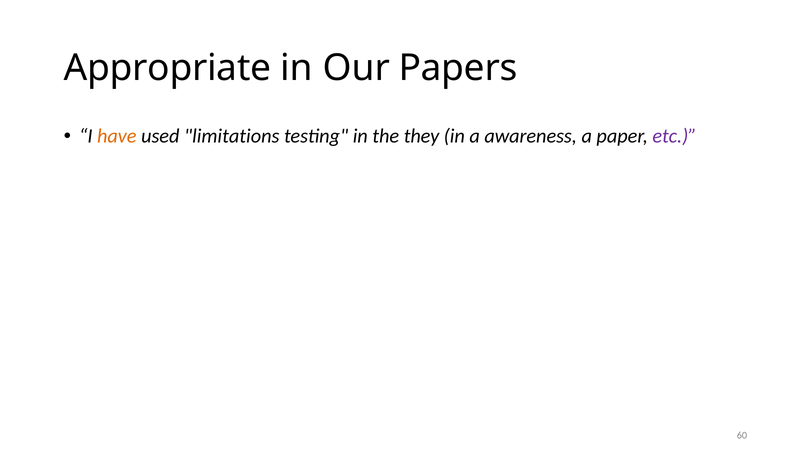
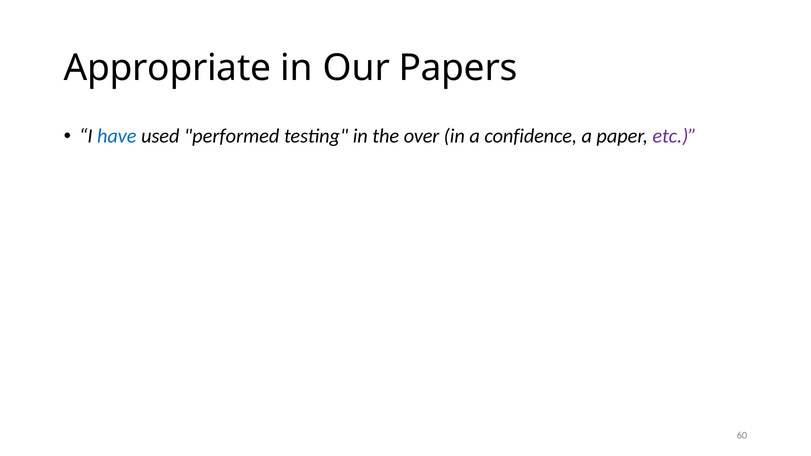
have colour: orange -> blue
limitations: limitations -> performed
they: they -> over
awareness: awareness -> confidence
